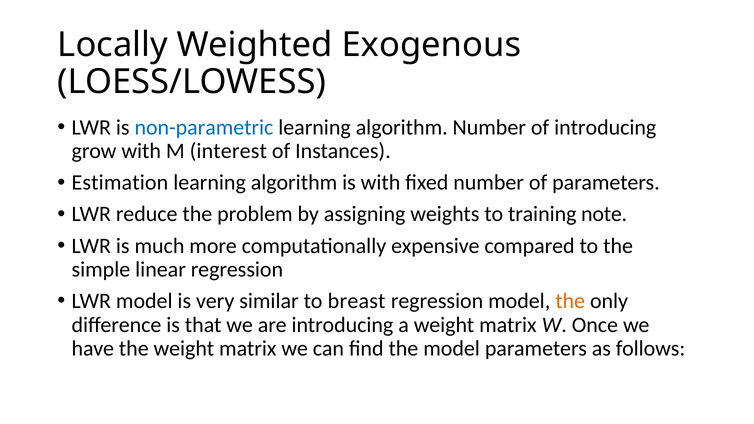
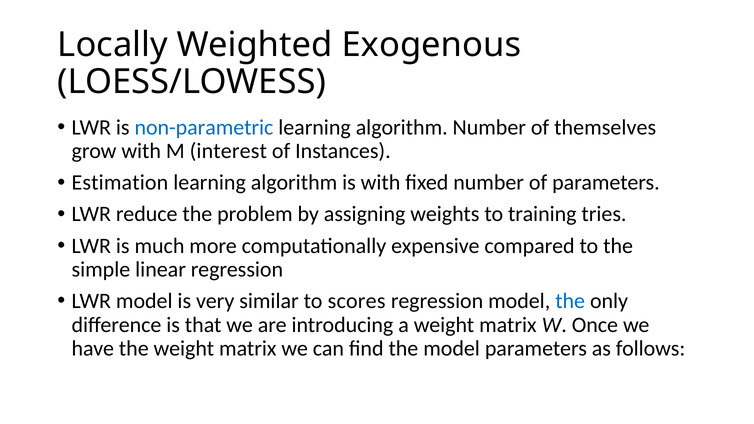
of introducing: introducing -> themselves
note: note -> tries
breast: breast -> scores
the at (570, 301) colour: orange -> blue
